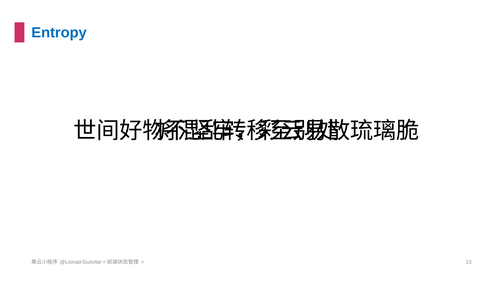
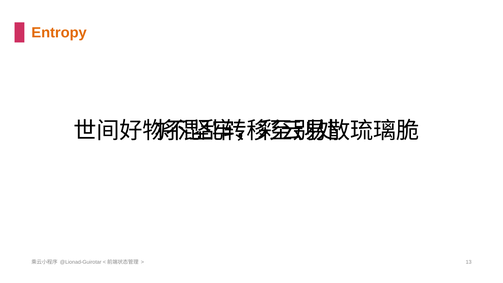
Entropy colour: blue -> orange
